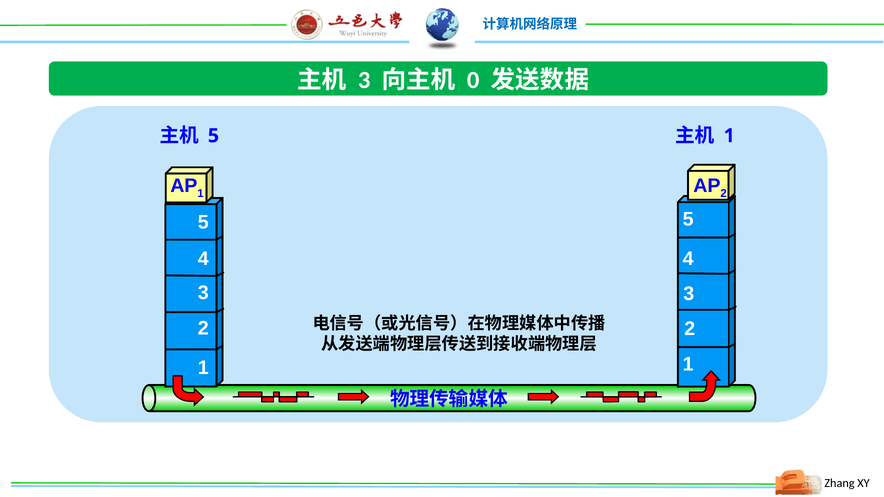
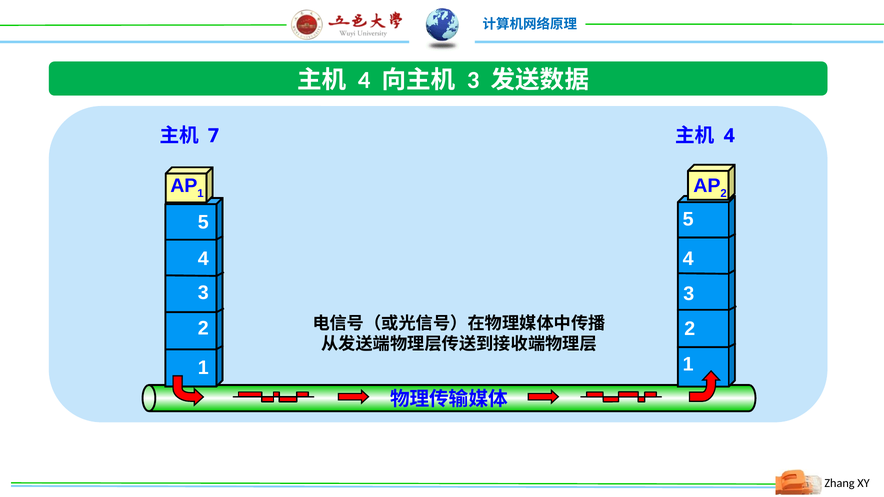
3 at (364, 80): 3 -> 4
0 at (473, 80): 0 -> 3
5 at (213, 136): 5 -> 7
1 at (729, 136): 1 -> 4
